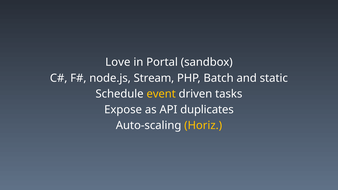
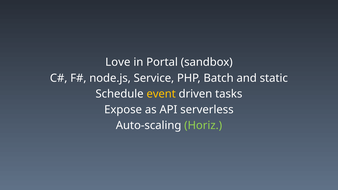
Stream: Stream -> Service
duplicates: duplicates -> serverless
Horiz colour: yellow -> light green
